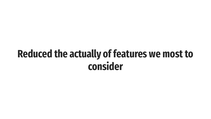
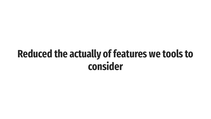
most: most -> tools
